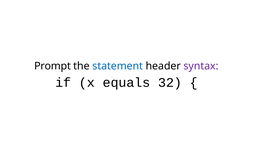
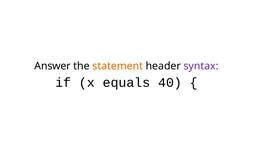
Prompt: Prompt -> Answer
statement colour: blue -> orange
32: 32 -> 40
